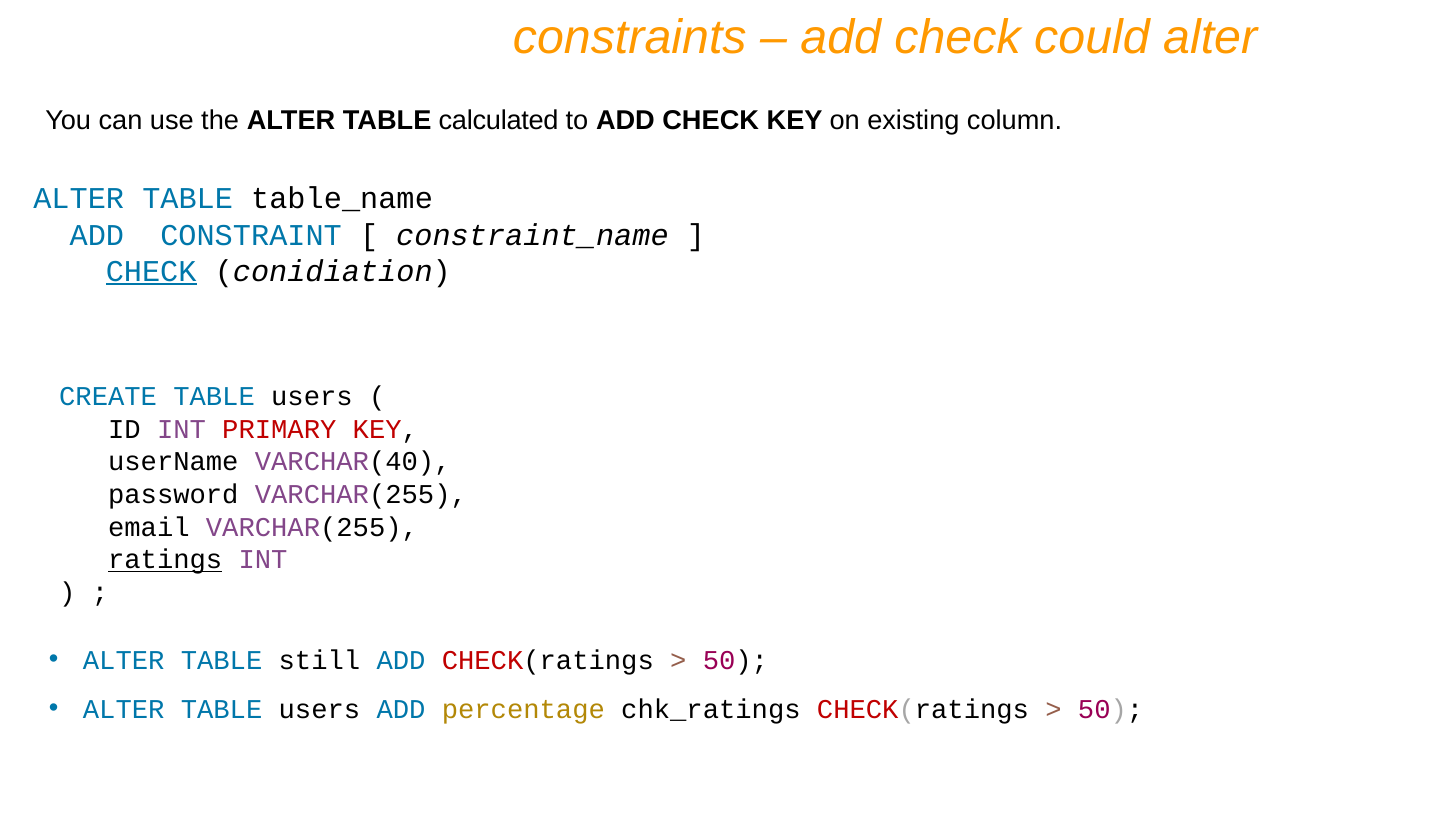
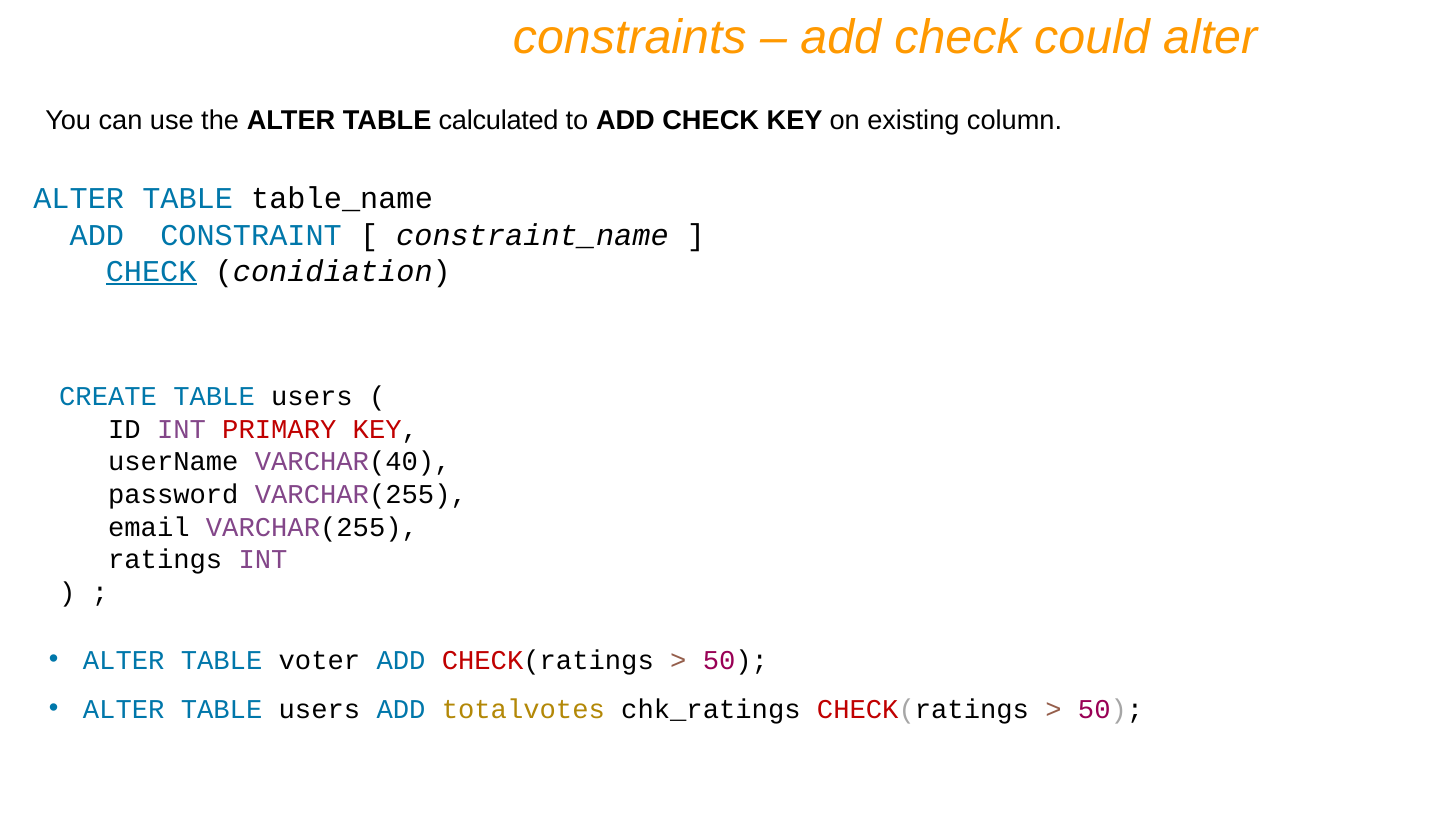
ratings underline: present -> none
still: still -> voter
percentage: percentage -> totalvotes
